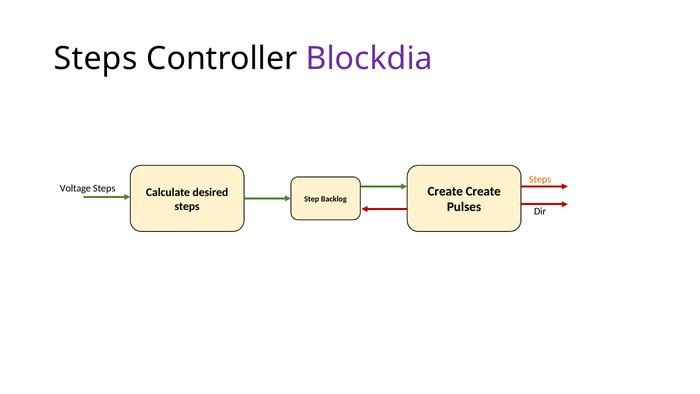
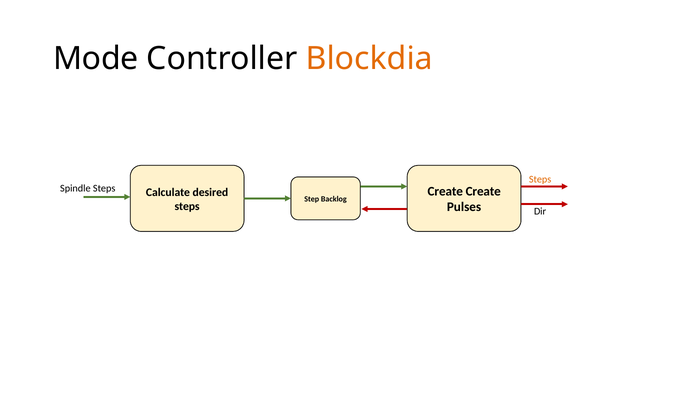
Steps at (96, 59): Steps -> Mode
Blockdia colour: purple -> orange
Voltage: Voltage -> Spindle
